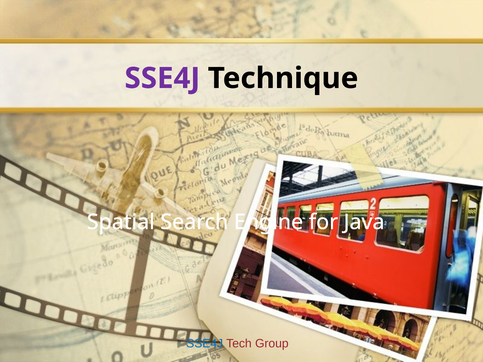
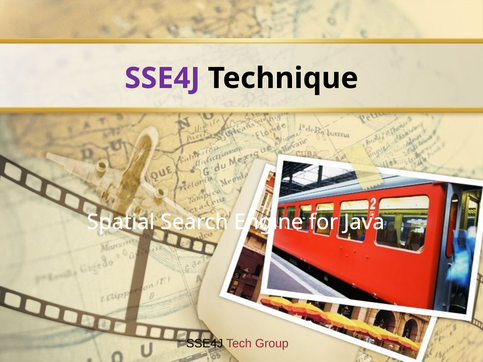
SSE4J at (205, 344) colour: blue -> black
